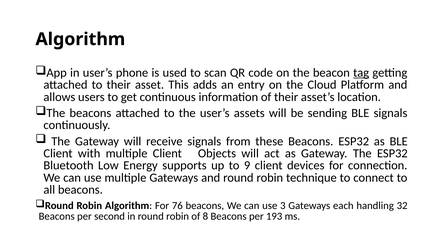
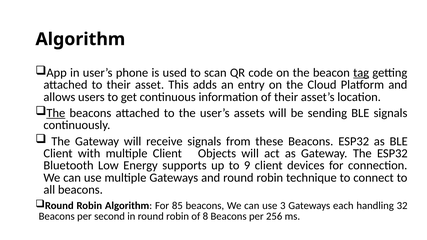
The at (56, 113) underline: none -> present
76: 76 -> 85
193: 193 -> 256
